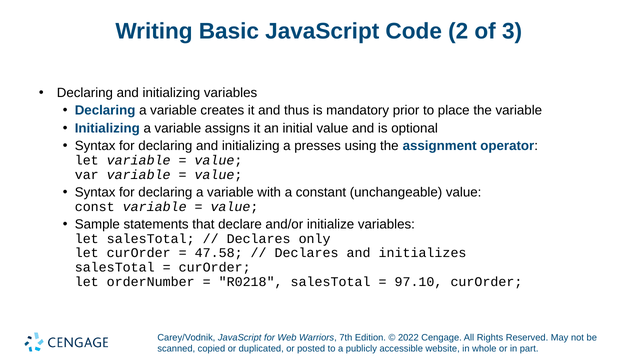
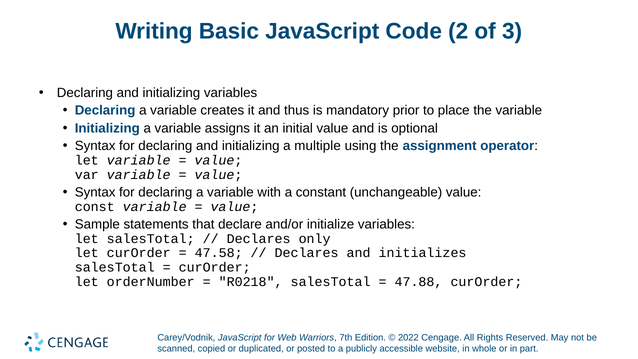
presses: presses -> multiple
97.10: 97.10 -> 47.88
